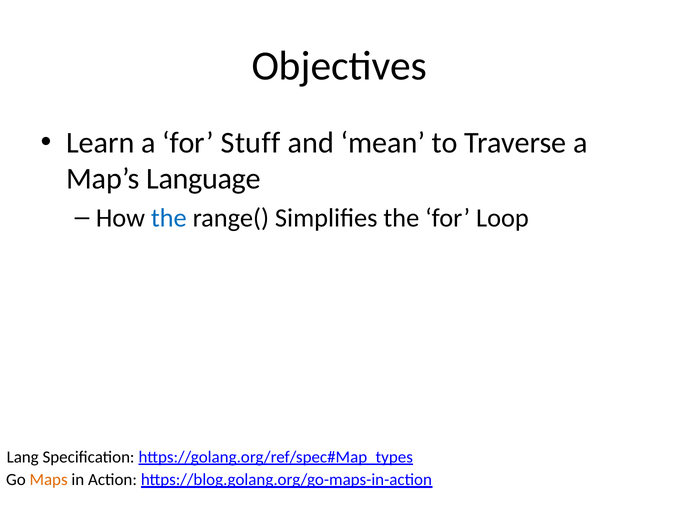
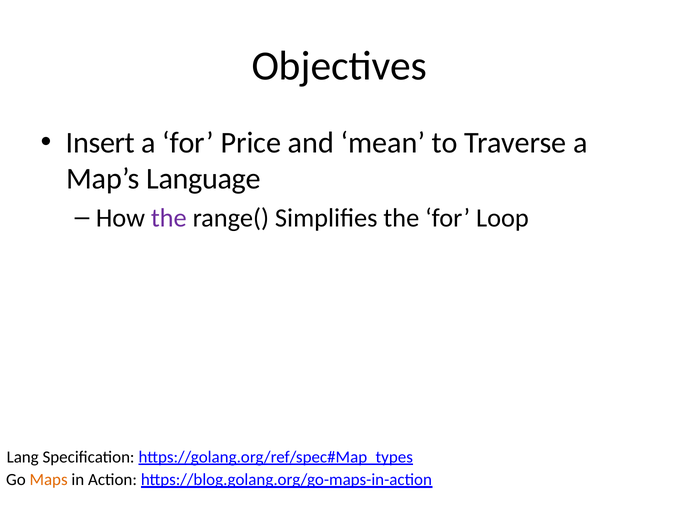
Learn: Learn -> Insert
Stuff: Stuff -> Price
the at (169, 218) colour: blue -> purple
